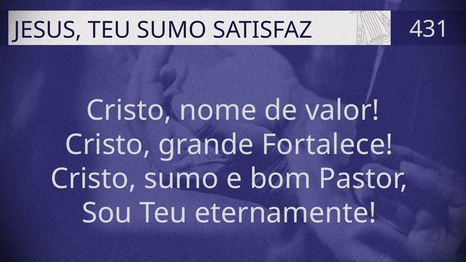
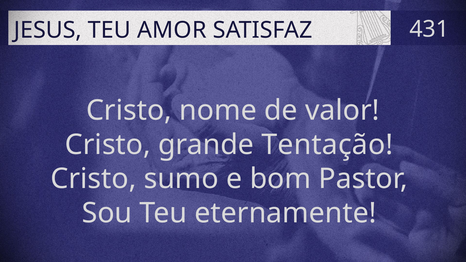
TEU SUMO: SUMO -> AMOR
Fortalece: Fortalece -> Tentação
